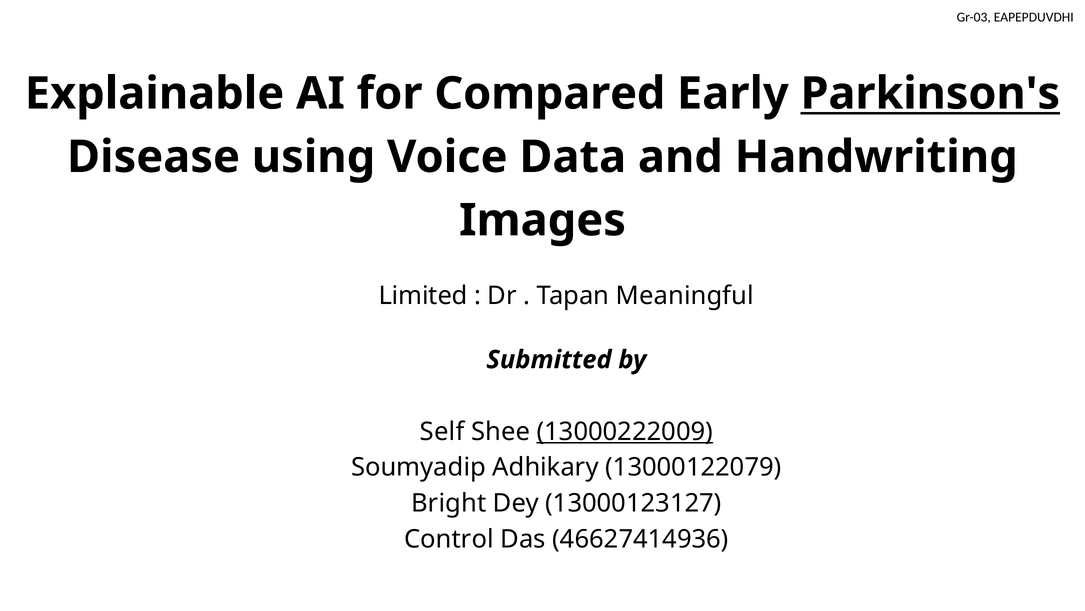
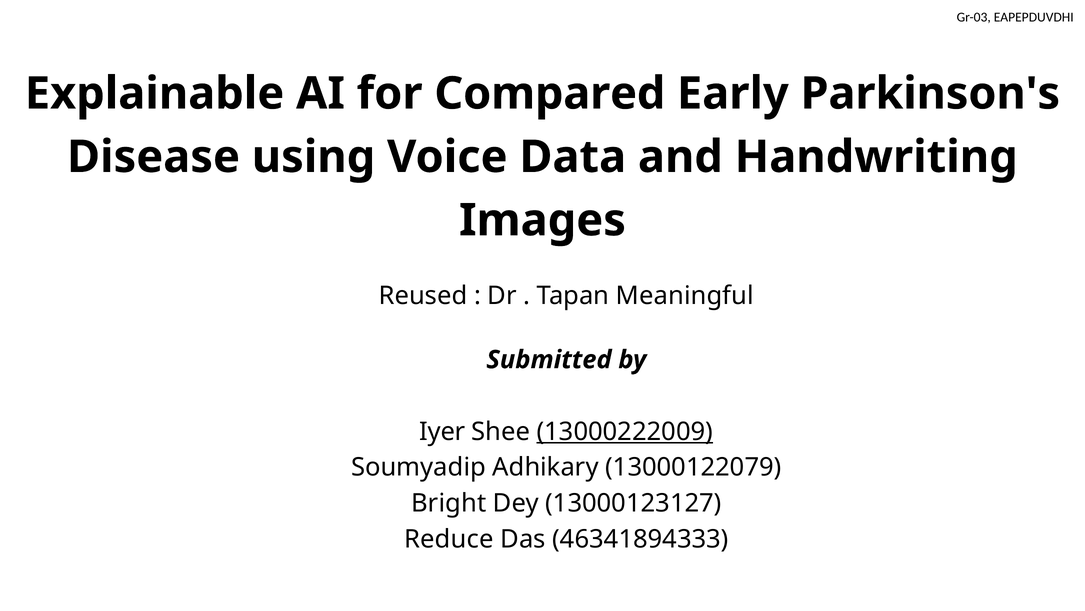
Parkinson's underline: present -> none
Limited: Limited -> Reused
Self: Self -> Iyer
Control: Control -> Reduce
46627414936: 46627414936 -> 46341894333
